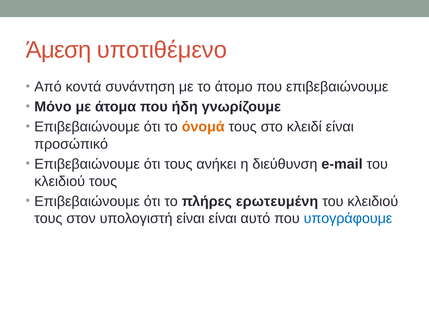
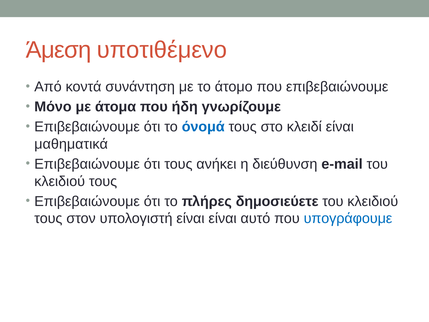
όνομά colour: orange -> blue
προσώπικό: προσώπικό -> μαθηματικά
ερωτευμένη: ερωτευμένη -> δημοσιεύετε
